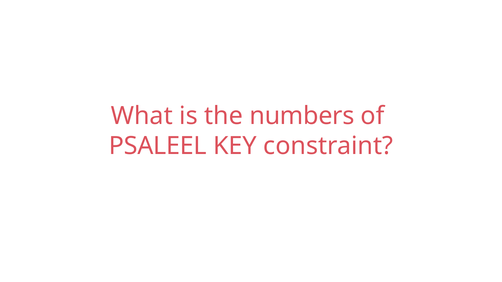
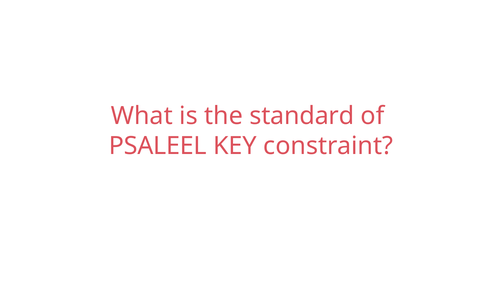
numbers: numbers -> standard
